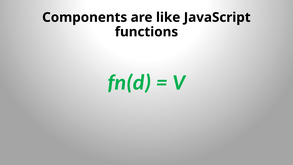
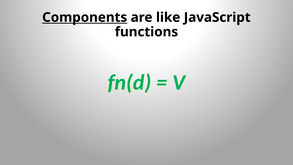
Components underline: none -> present
